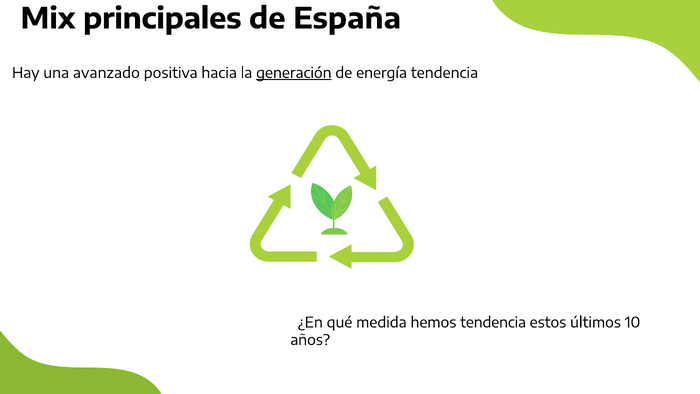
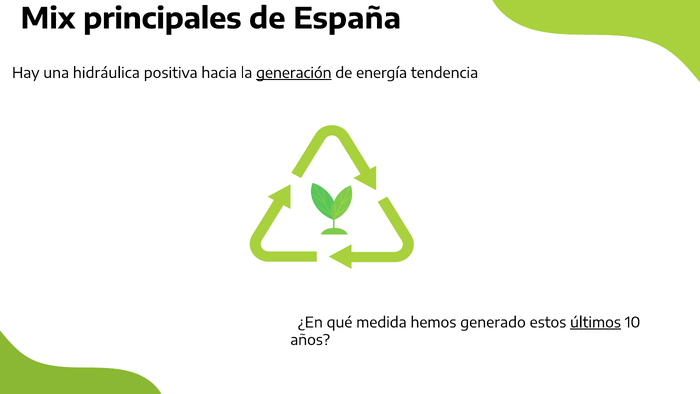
avanzado: avanzado -> hidráulica
hemos tendencia: tendencia -> generado
últimos underline: none -> present
